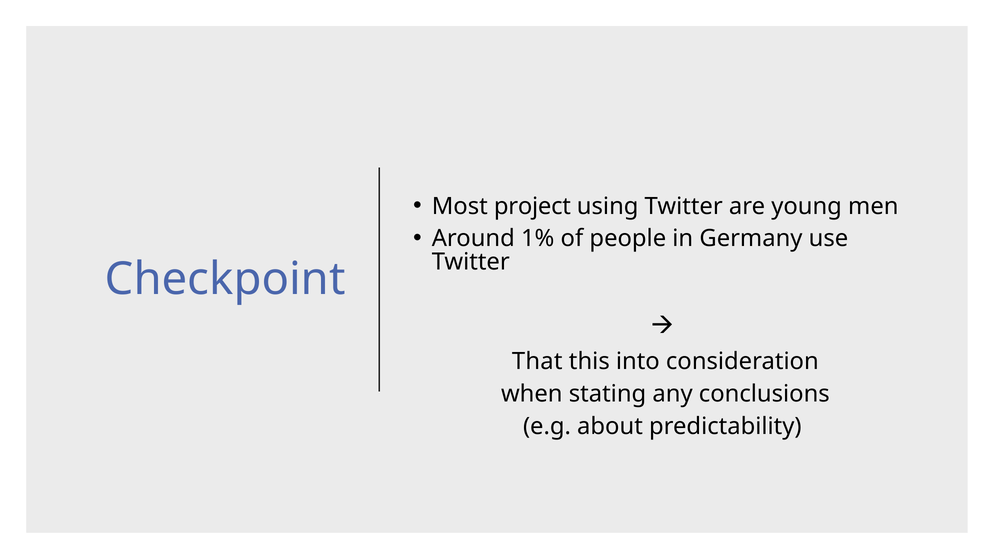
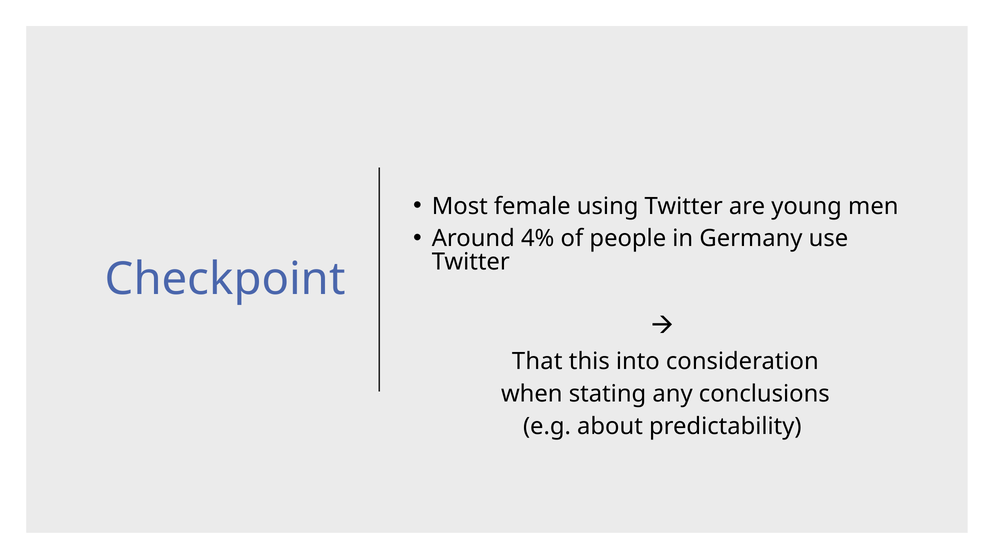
project: project -> female
1%: 1% -> 4%
